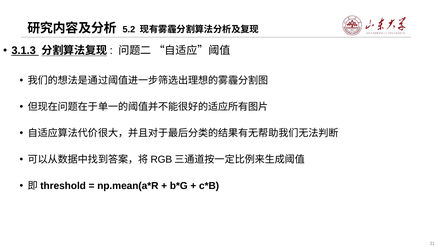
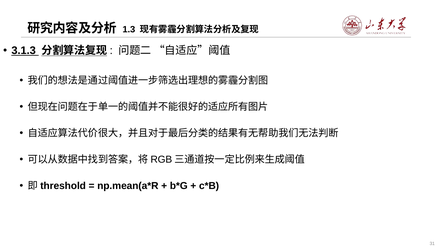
5.2: 5.2 -> 1.3
